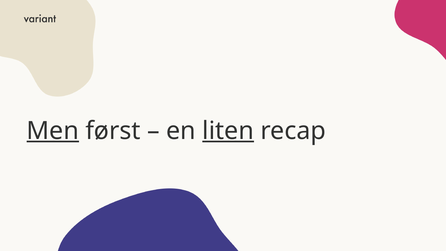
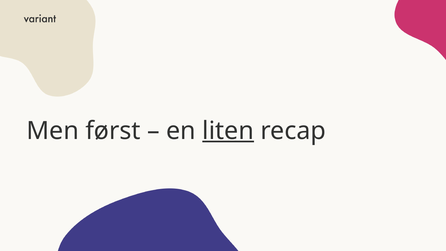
Men underline: present -> none
